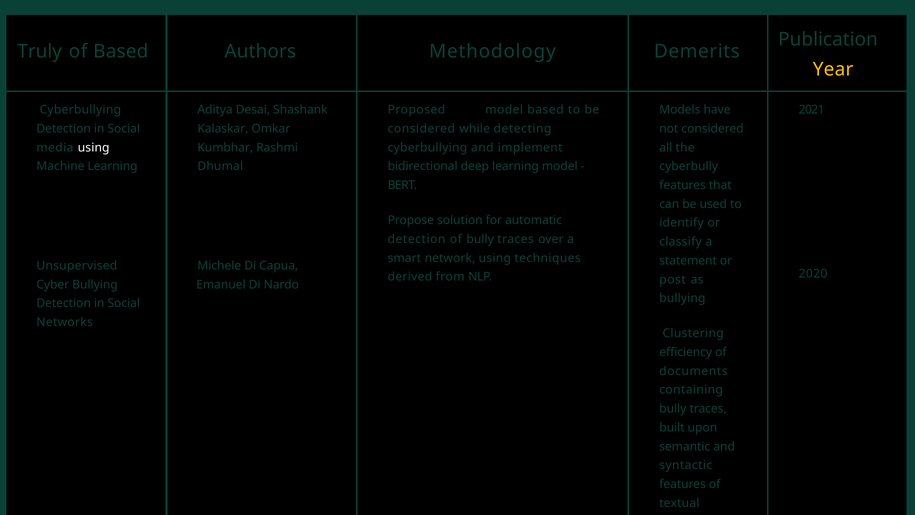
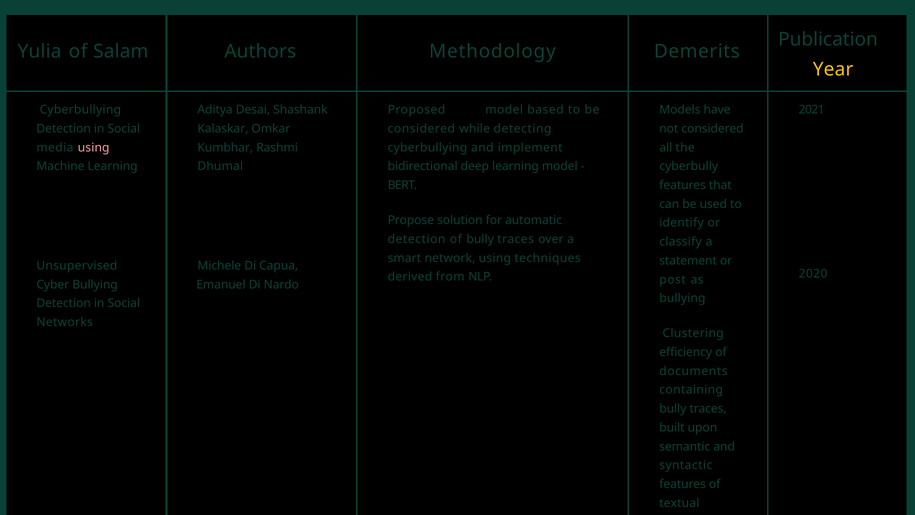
Truly: Truly -> Yulia
of Based: Based -> Salam
using at (94, 147) colour: white -> pink
